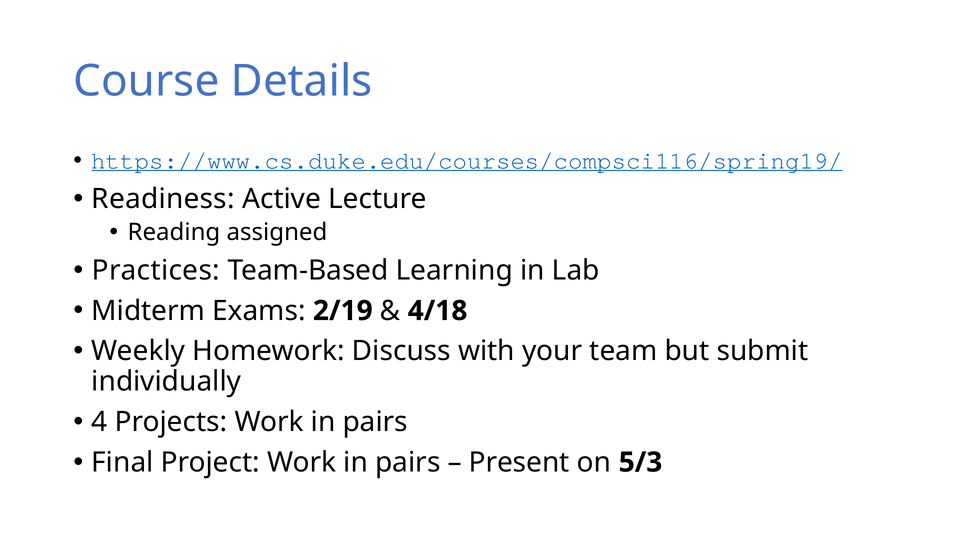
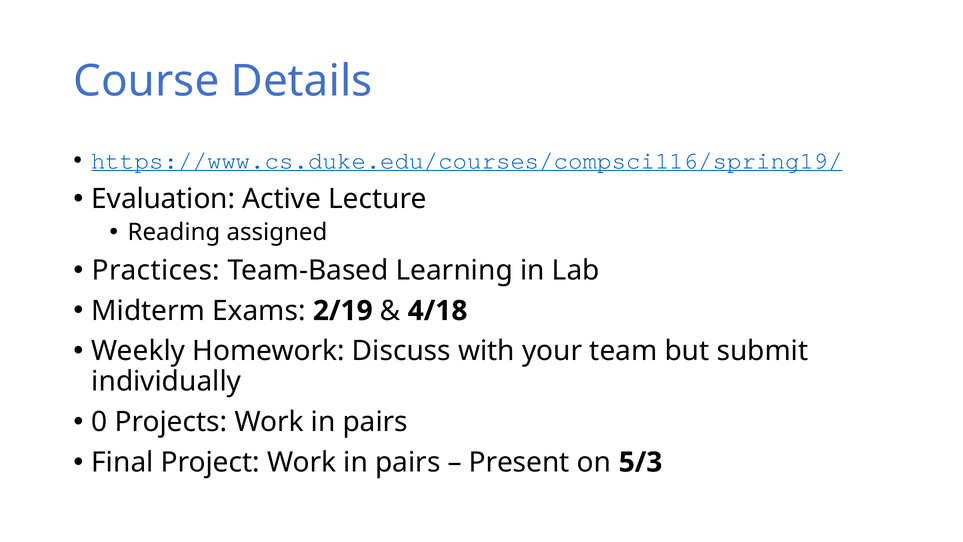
Readiness: Readiness -> Evaluation
4: 4 -> 0
